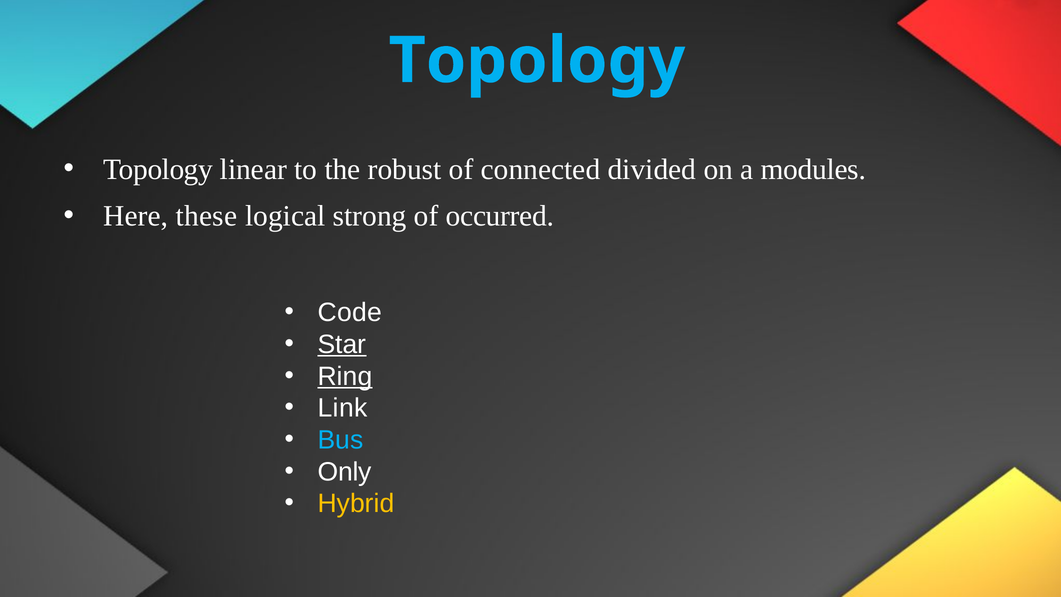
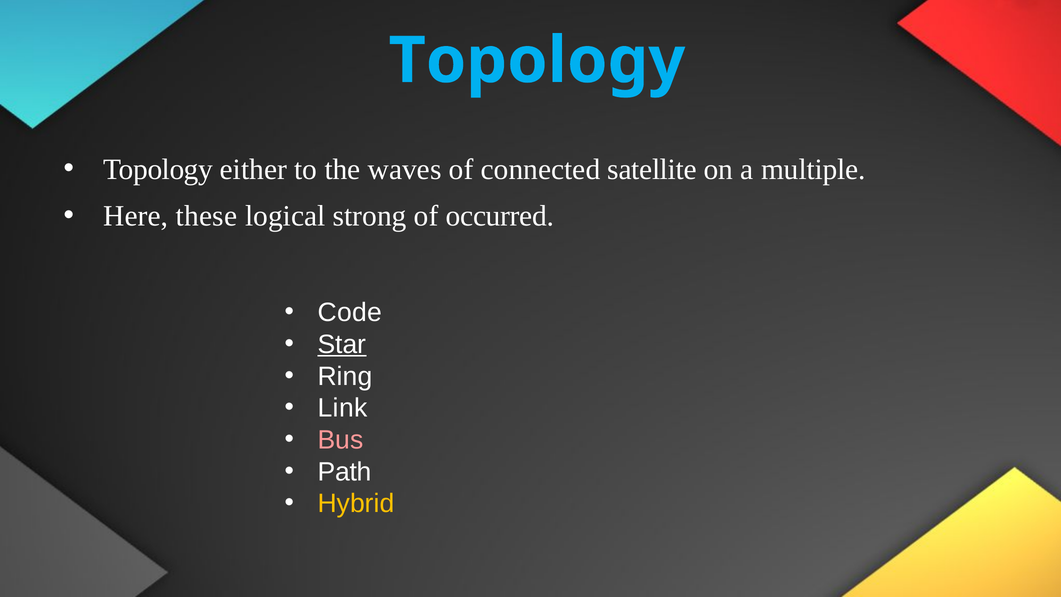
linear: linear -> either
robust: robust -> waves
divided: divided -> satellite
modules: modules -> multiple
Ring underline: present -> none
Bus colour: light blue -> pink
Only: Only -> Path
